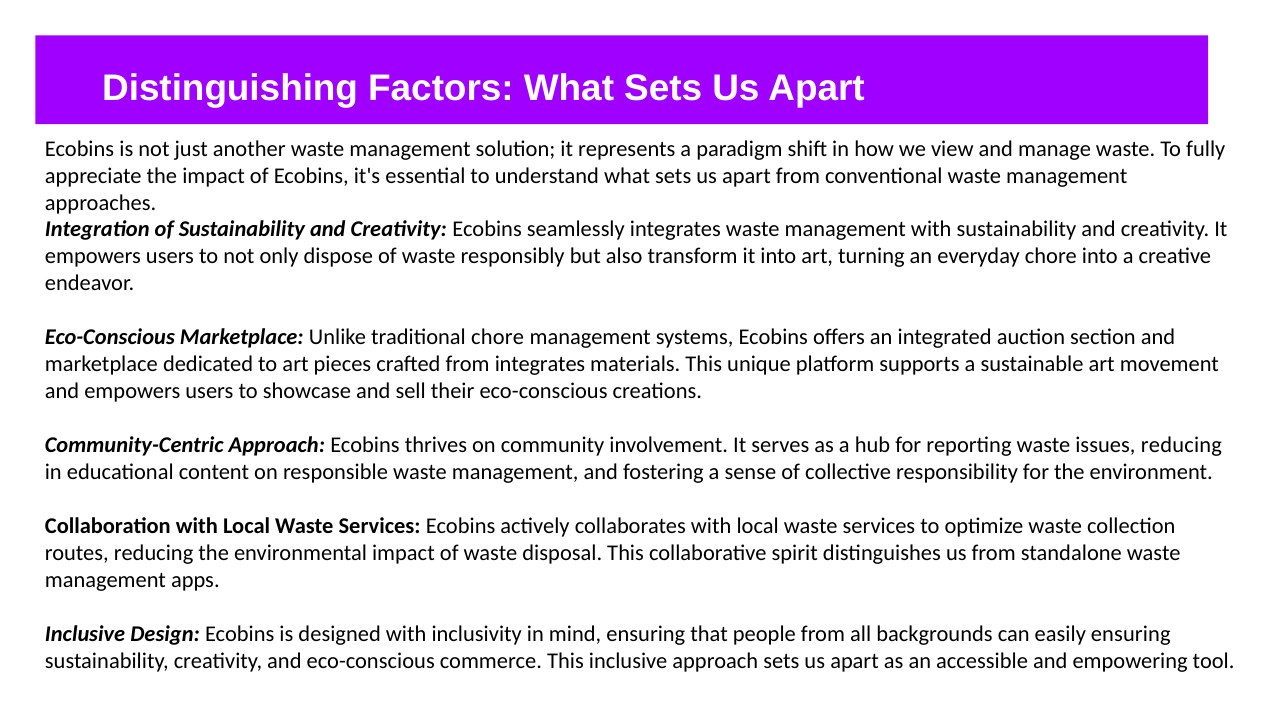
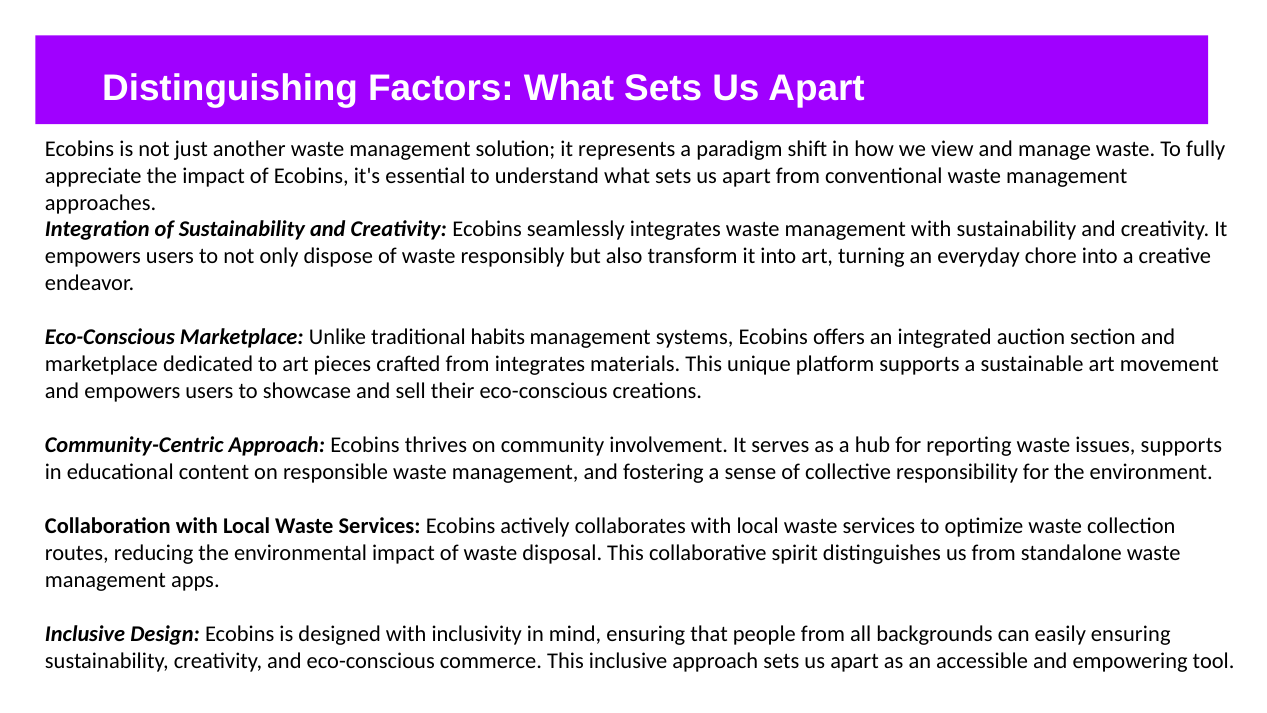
traditional chore: chore -> habits
issues reducing: reducing -> supports
